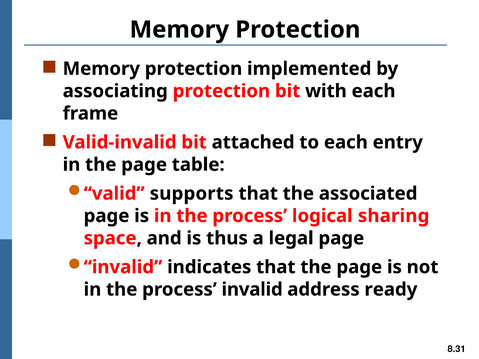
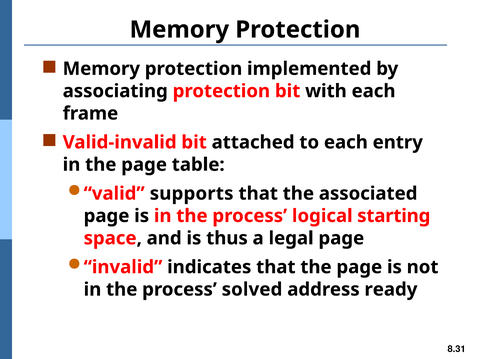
sharing: sharing -> starting
process invalid: invalid -> solved
